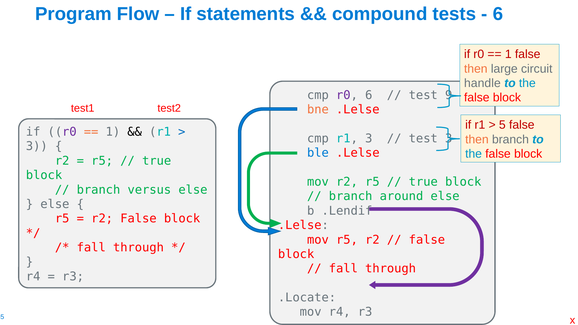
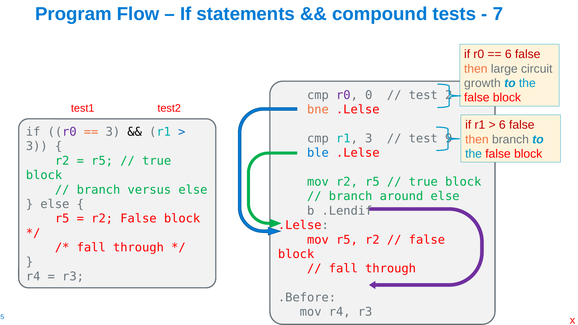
6 at (498, 14): 6 -> 7
1 at (508, 54): 1 -> 6
handle: handle -> growth
r0 6: 6 -> 0
9: 9 -> 2
5 at (502, 125): 5 -> 6
1 at (113, 132): 1 -> 3
test 3: 3 -> 9
.Locate: .Locate -> .Before
